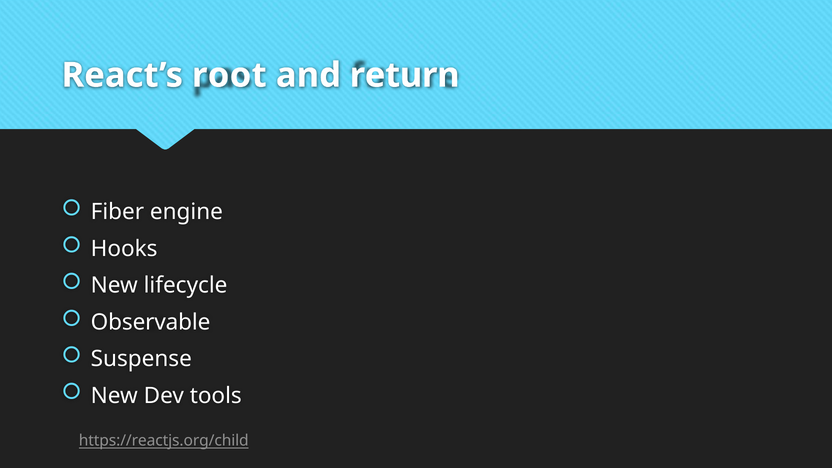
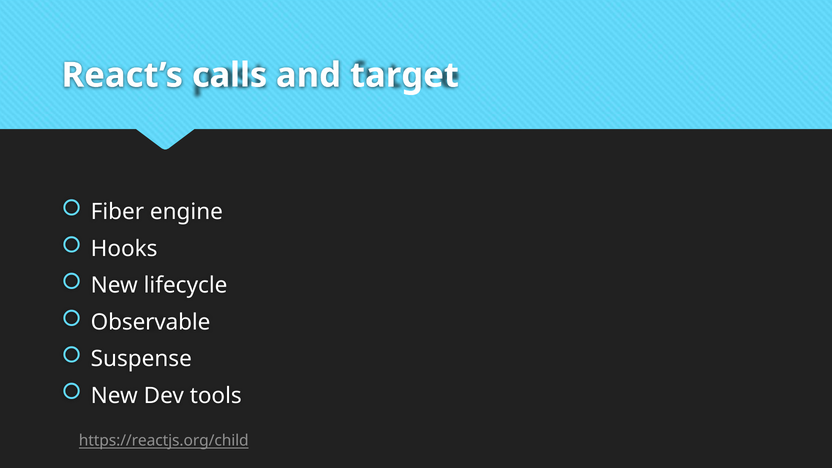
root: root -> calls
return: return -> target
